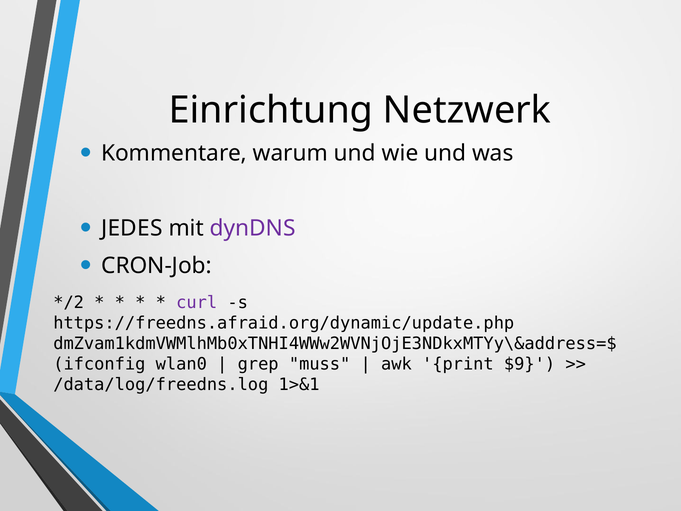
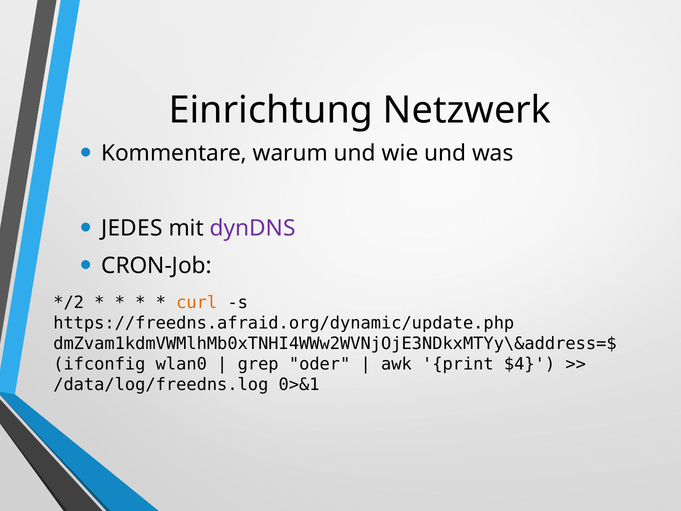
curl colour: purple -> orange
muss: muss -> oder
$9: $9 -> $4
1>&1: 1>&1 -> 0>&1
